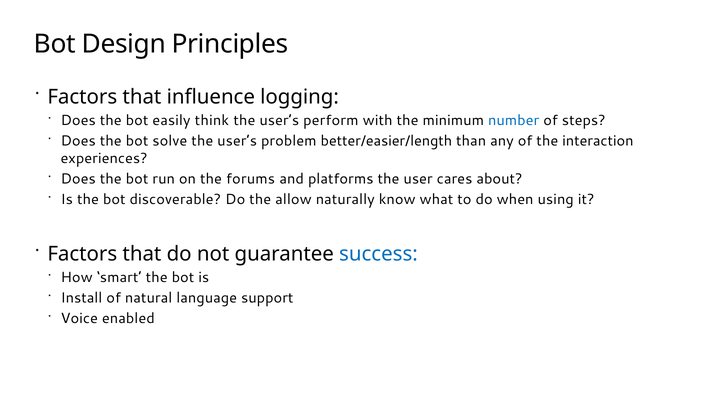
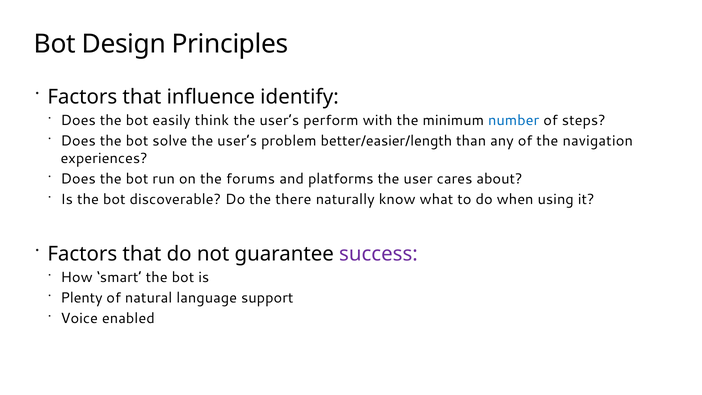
logging: logging -> identify
interaction: interaction -> navigation
allow: allow -> there
success colour: blue -> purple
Install: Install -> Plenty
